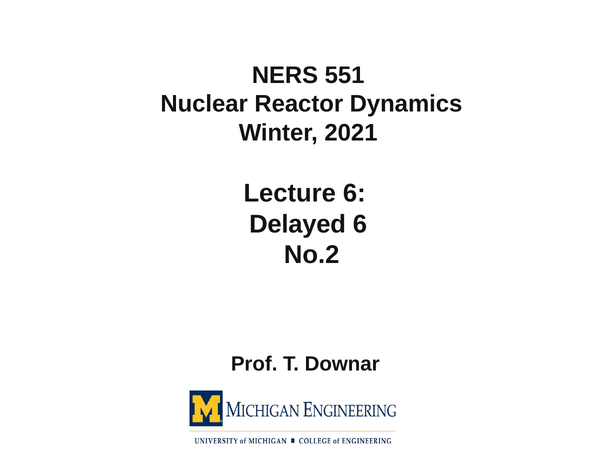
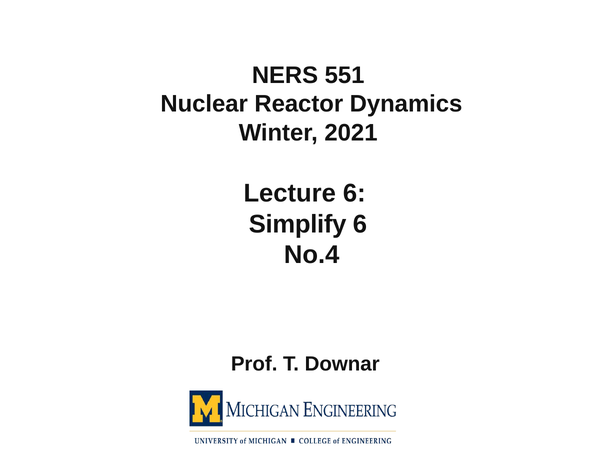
Delayed: Delayed -> Simplify
No.2: No.2 -> No.4
